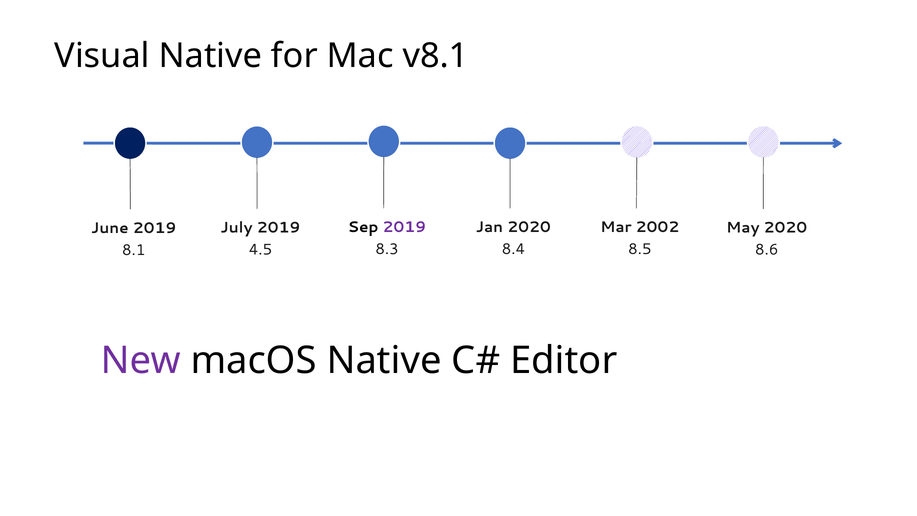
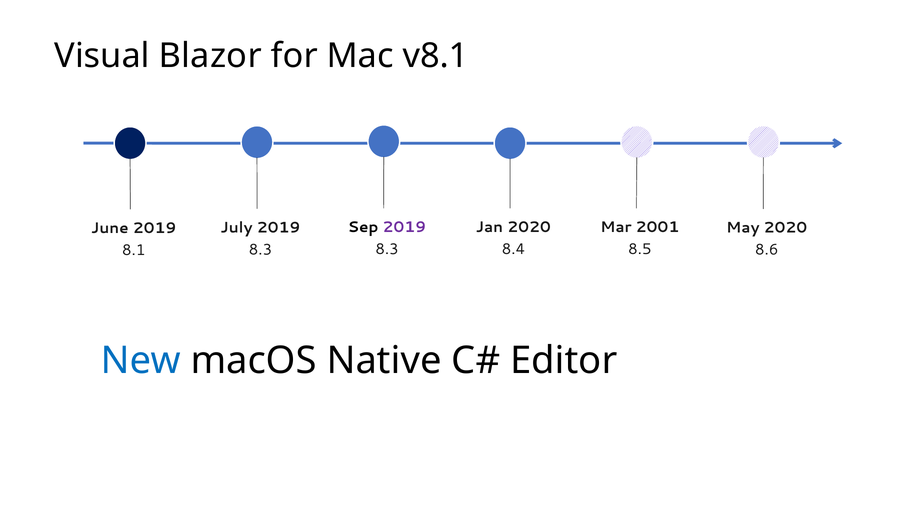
Visual Native: Native -> Blazor
2002: 2002 -> 2001
4.5 at (260, 250): 4.5 -> 8.3
New colour: purple -> blue
